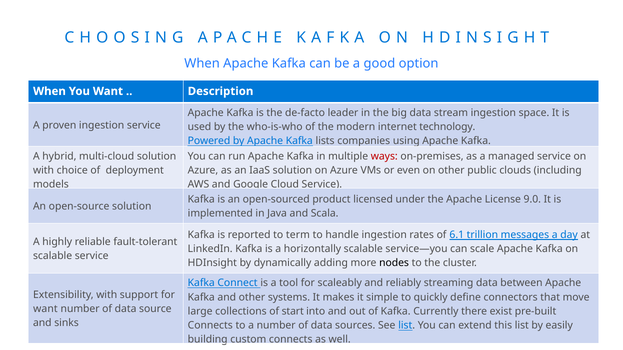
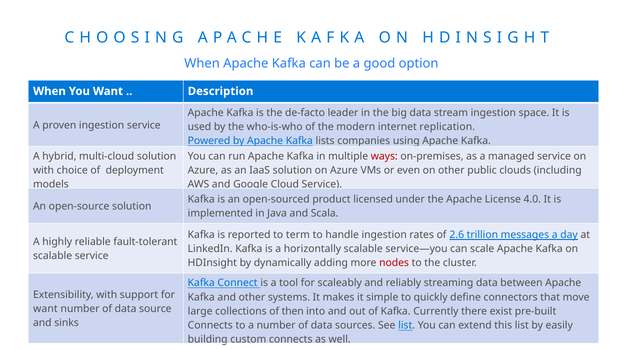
technology: technology -> replication
9.0: 9.0 -> 4.0
6.1: 6.1 -> 2.6
nodes colour: black -> red
start: start -> then
